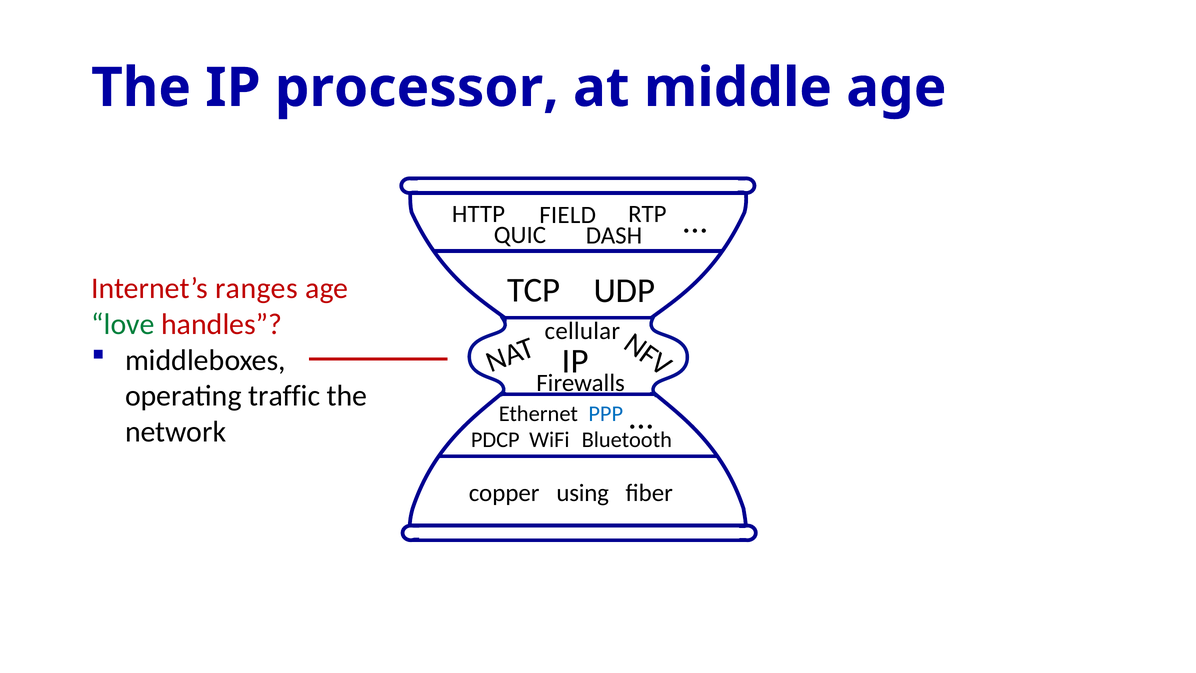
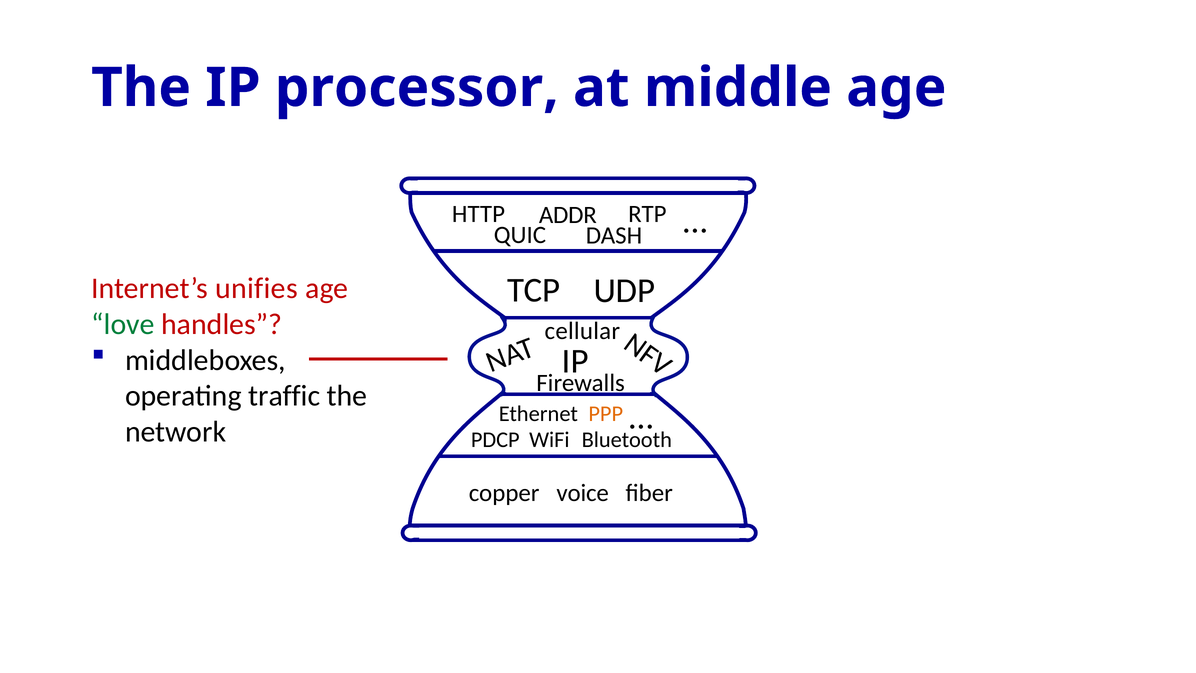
FIELD: FIELD -> ADDR
ranges: ranges -> unifies
PPP colour: blue -> orange
using: using -> voice
